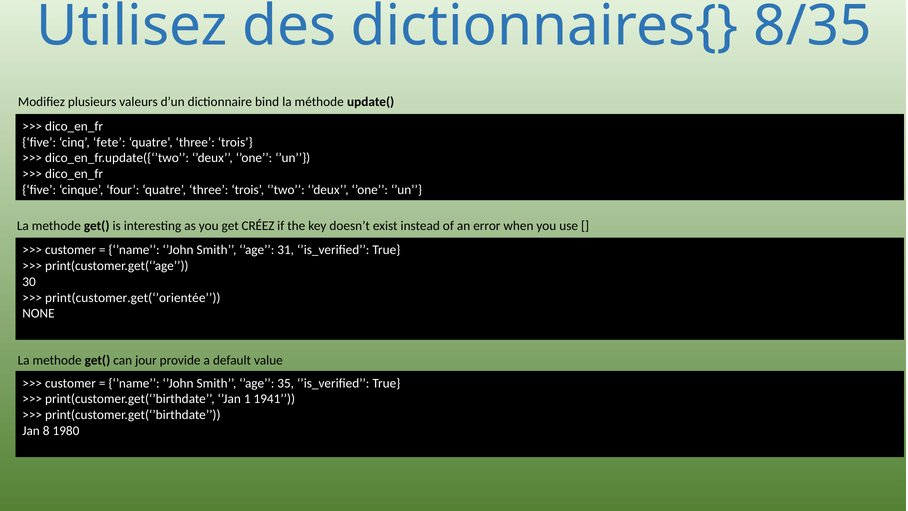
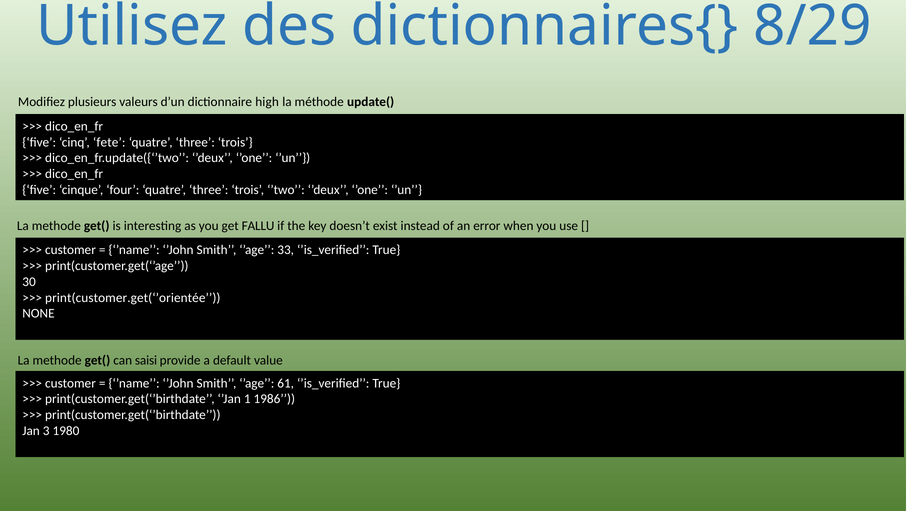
8/35: 8/35 -> 8/29
bind: bind -> high
CRÉEZ: CRÉEZ -> FALLU
31: 31 -> 33
jour: jour -> saisi
35: 35 -> 61
1941: 1941 -> 1986
8: 8 -> 3
